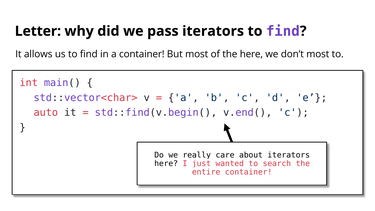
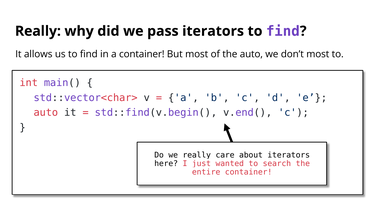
Letter at (38, 31): Letter -> Really
the here: here -> auto
